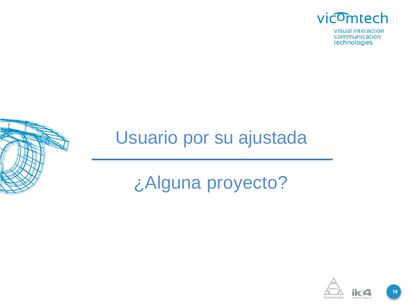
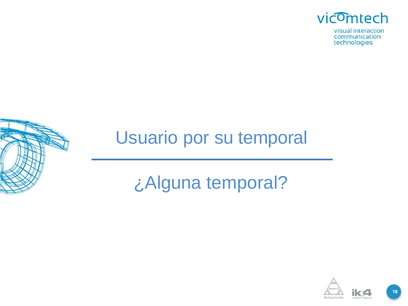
su ajustada: ajustada -> temporal
¿Alguna proyecto: proyecto -> temporal
